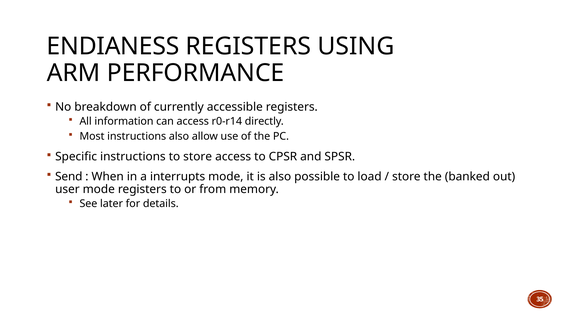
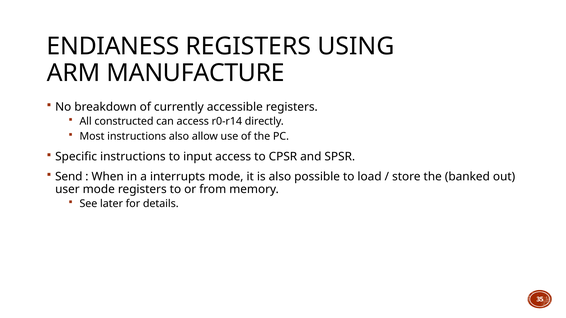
PERFORMANCE: PERFORMANCE -> MANUFACTURE
information: information -> constructed
to store: store -> input
